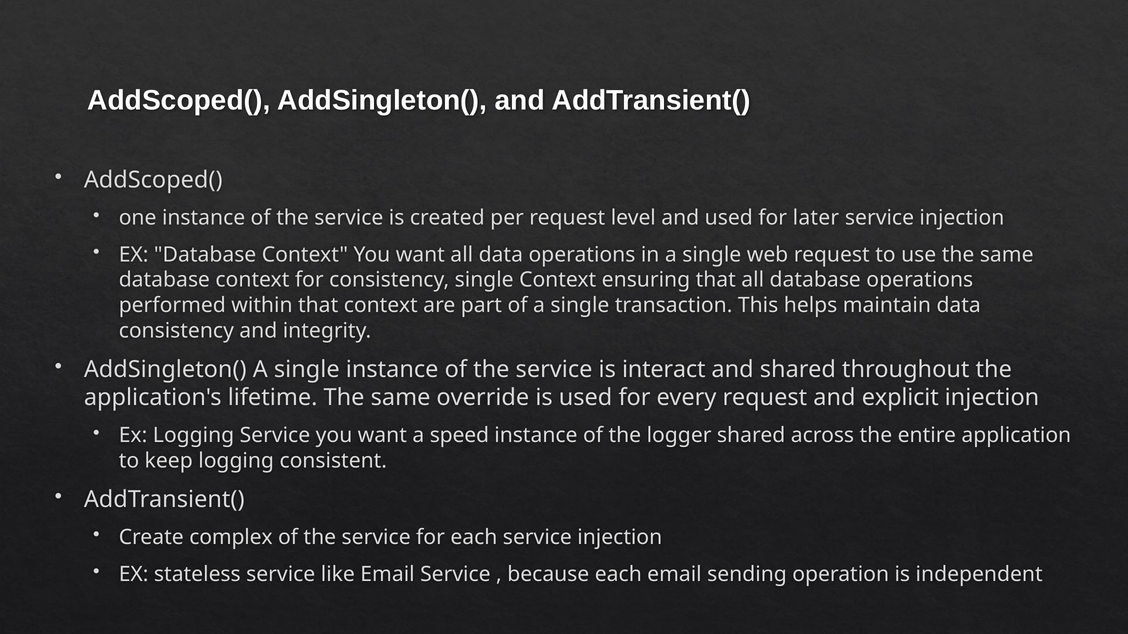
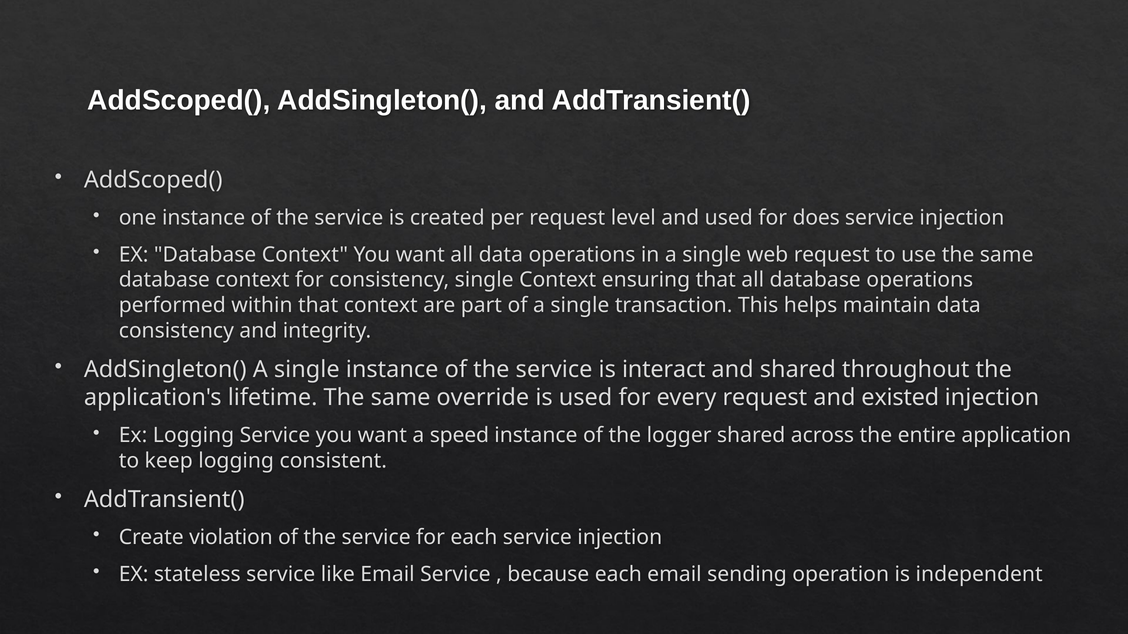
later: later -> does
explicit: explicit -> existed
complex: complex -> violation
